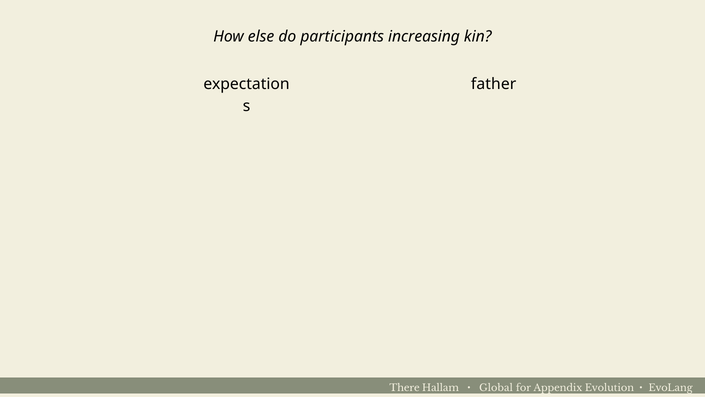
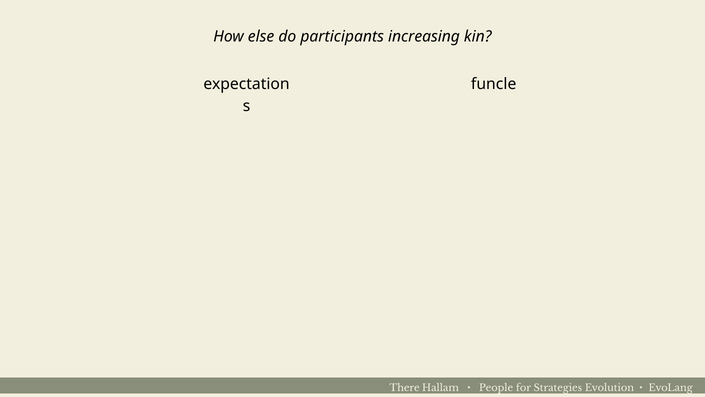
father: father -> funcle
Global: Global -> People
Appendix: Appendix -> Strategies
